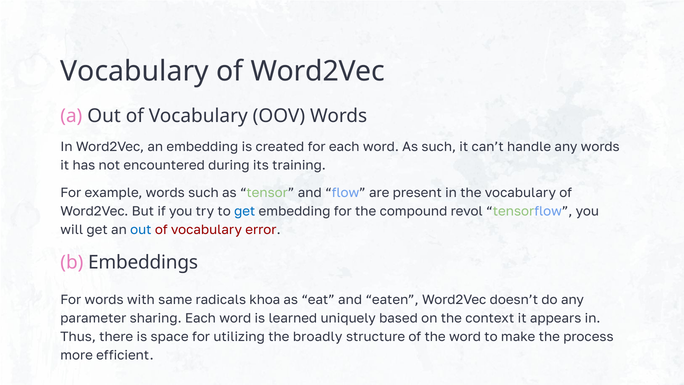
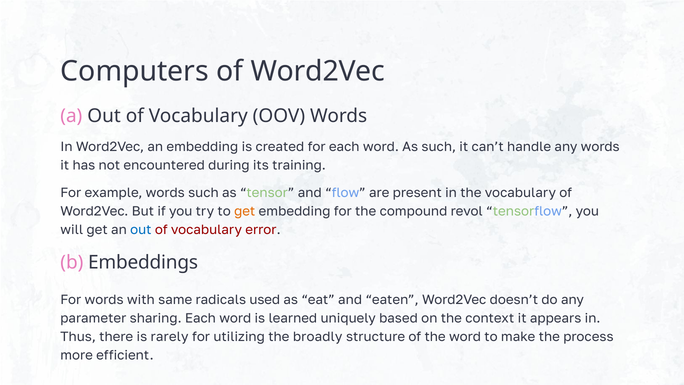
Vocabulary at (135, 71): Vocabulary -> Computers
get at (245, 211) colour: blue -> orange
khoa: khoa -> used
space: space -> rarely
